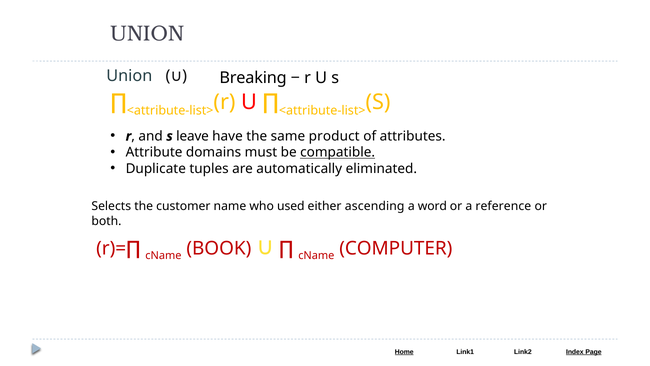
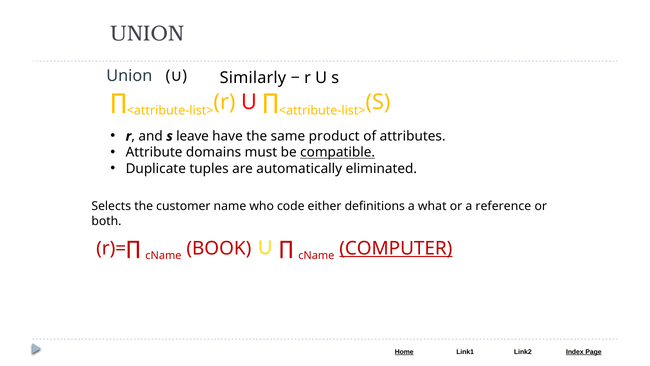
Breaking: Breaking -> Similarly
used: used -> code
ascending: ascending -> definitions
word: word -> what
COMPUTER underline: none -> present
